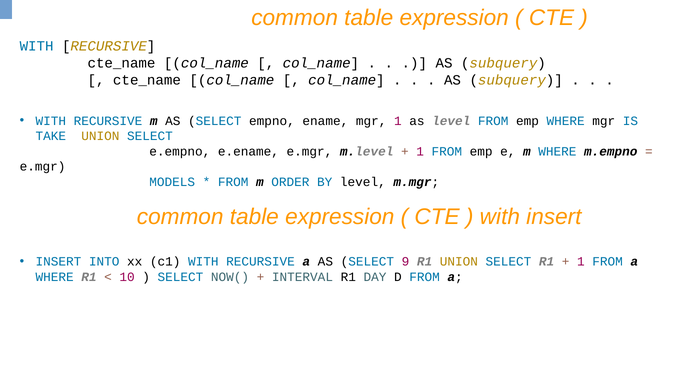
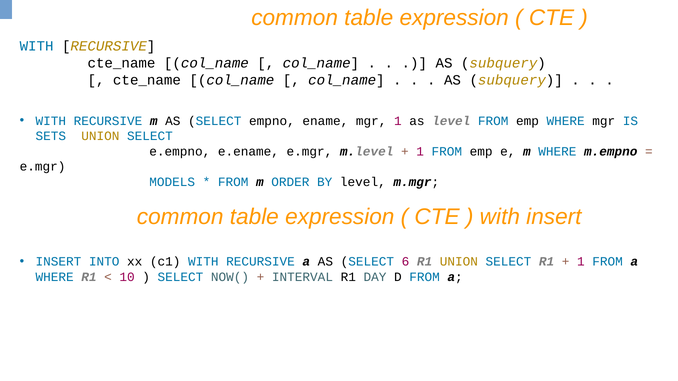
TAKE: TAKE -> SETS
9: 9 -> 6
